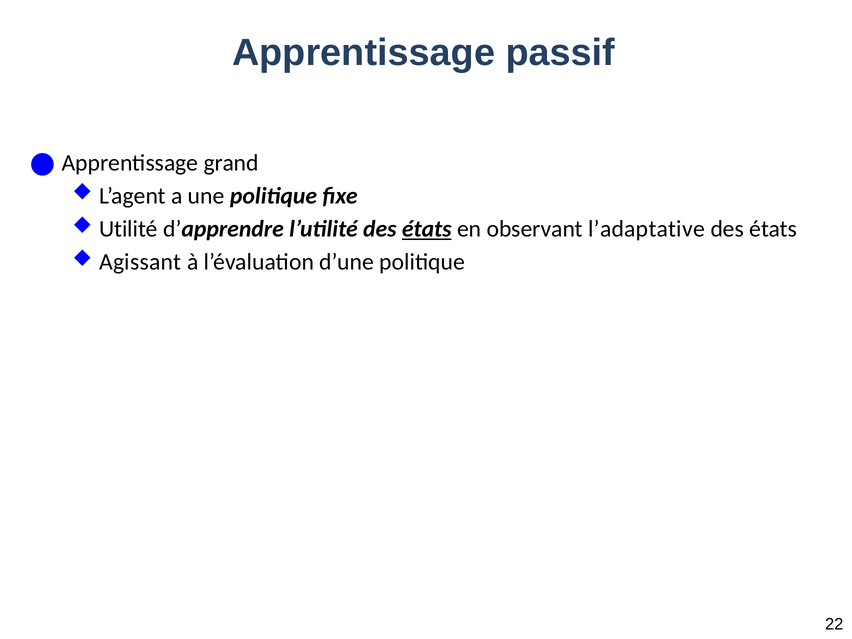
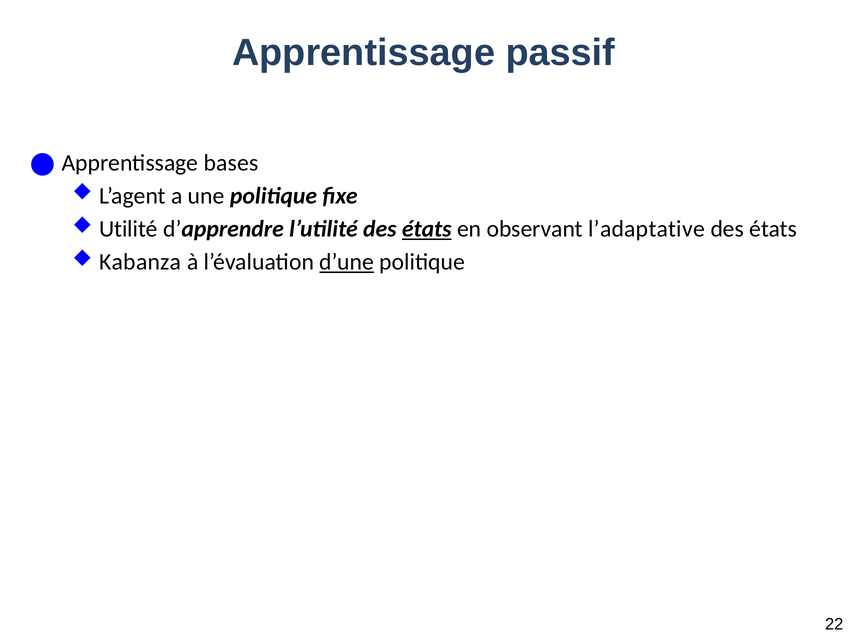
grand: grand -> bases
Agissant: Agissant -> Kabanza
d’une underline: none -> present
